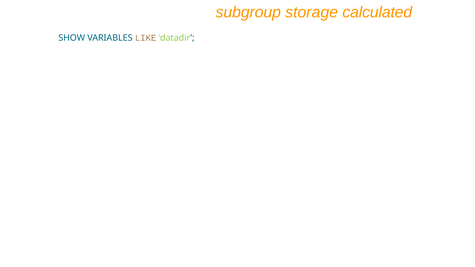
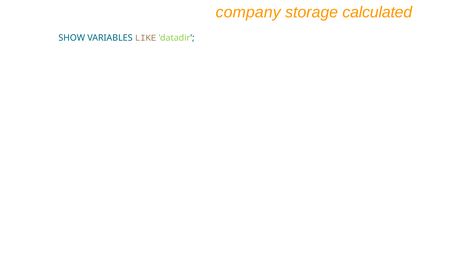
subgroup: subgroup -> company
